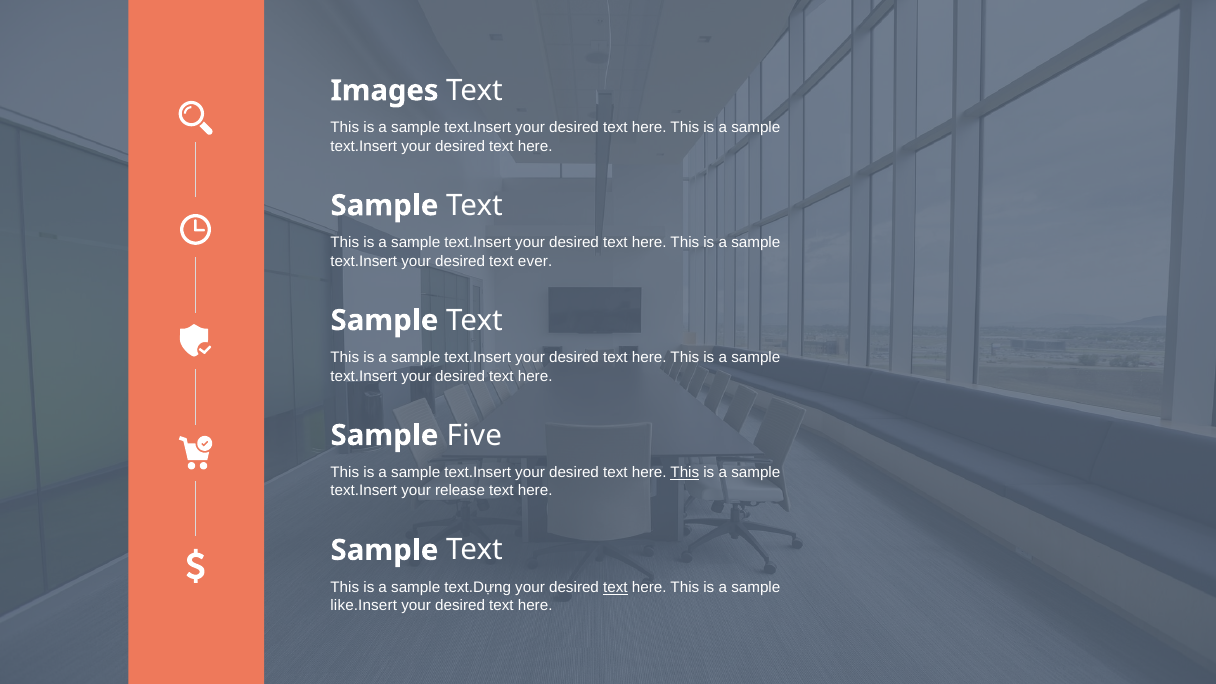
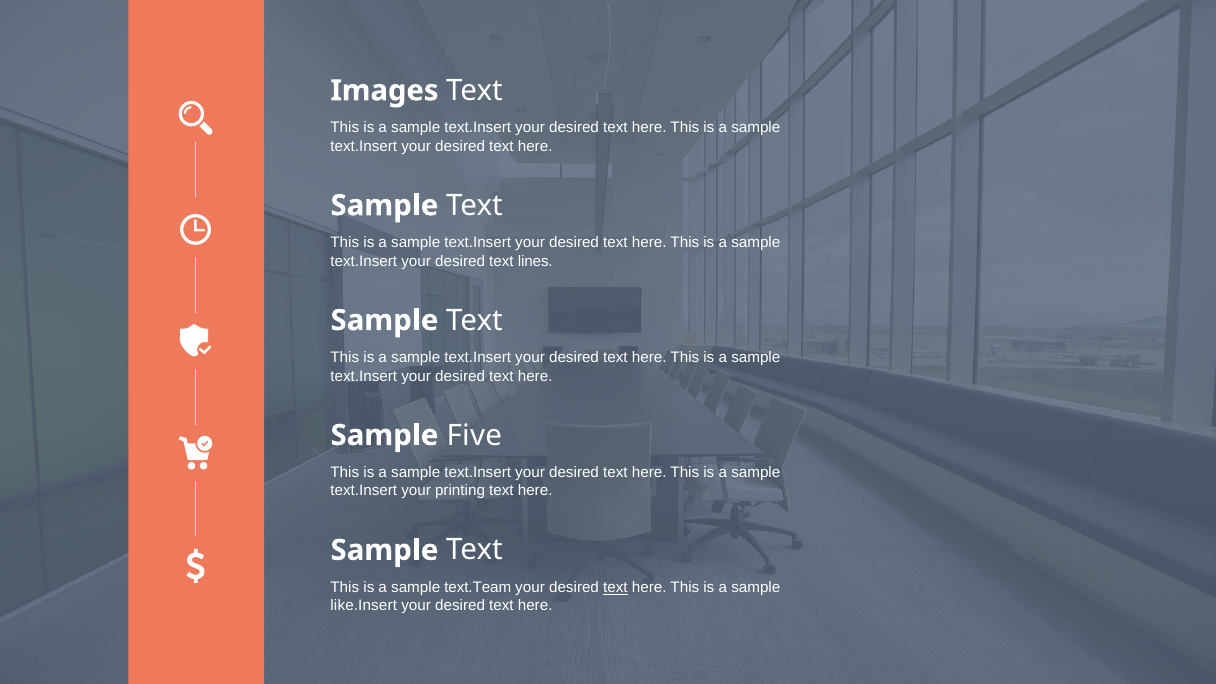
ever: ever -> lines
This at (685, 473) underline: present -> none
release: release -> printing
text.Dựng: text.Dựng -> text.Team
